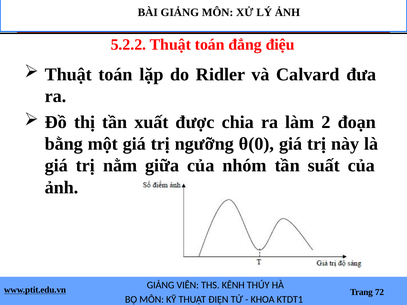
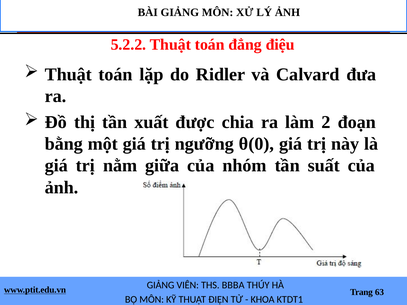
KÊNH: KÊNH -> BBBA
72: 72 -> 63
